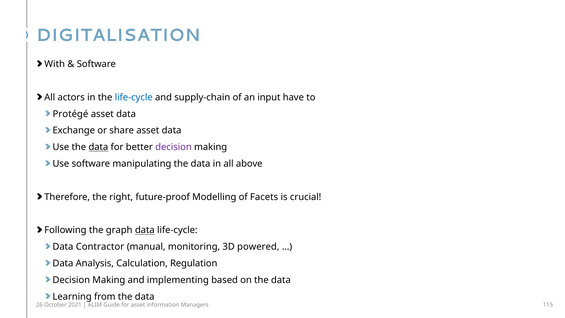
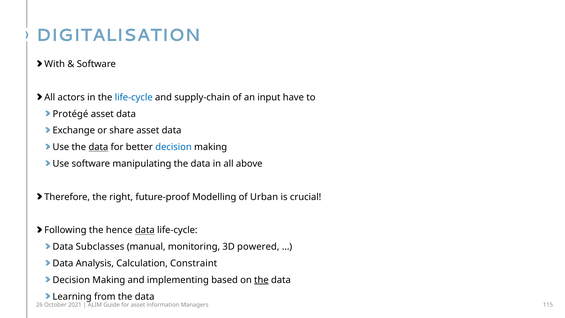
decision at (174, 147) colour: purple -> blue
Facets: Facets -> Urban
graph: graph -> hence
Contractor: Contractor -> Subclasses
Regulation: Regulation -> Constraint
the at (261, 280) underline: none -> present
